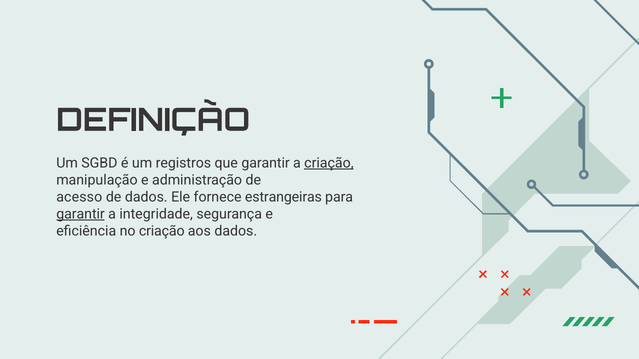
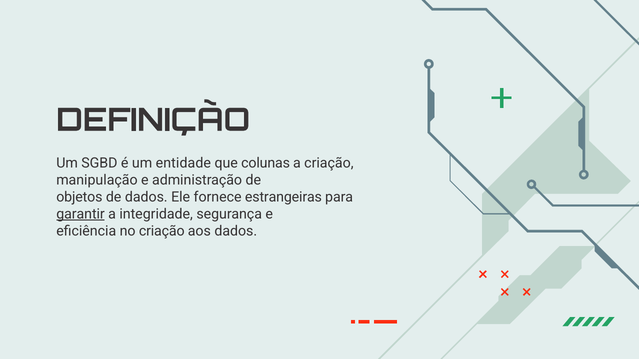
registros: registros -> entidade
que garantir: garantir -> colunas
criação at (329, 163) underline: present -> none
acesso: acesso -> objetos
